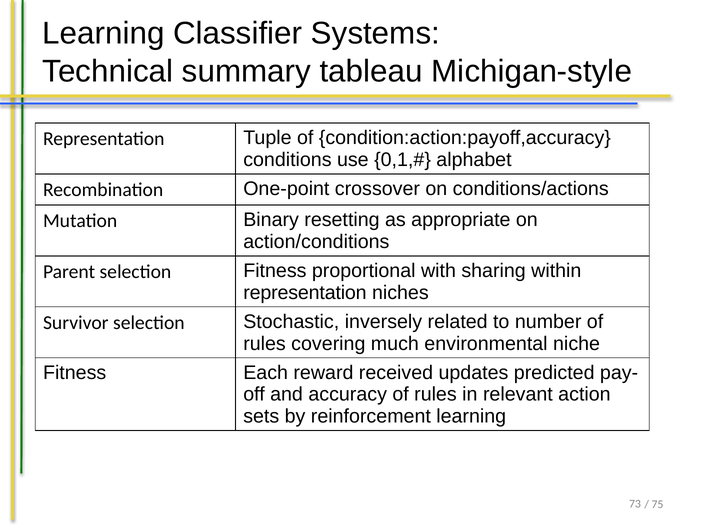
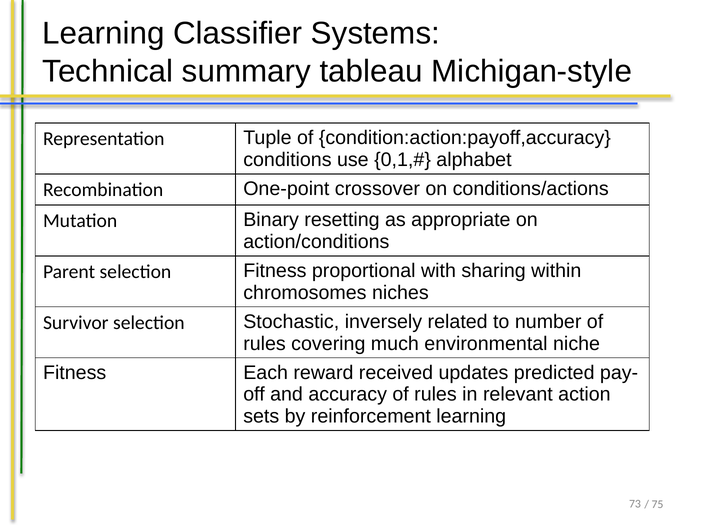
representation at (305, 292): representation -> chromosomes
